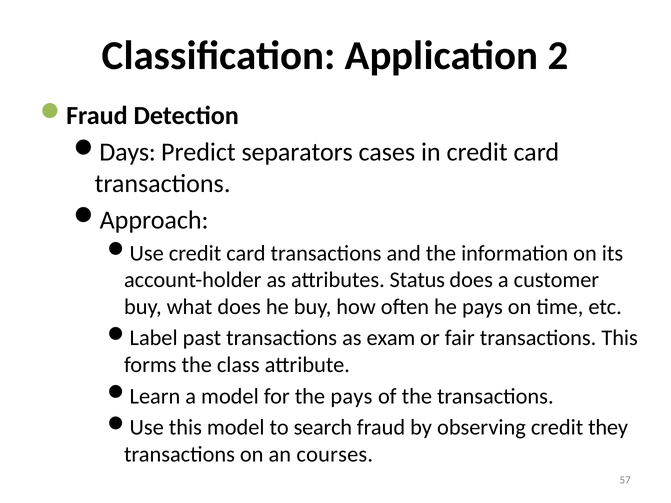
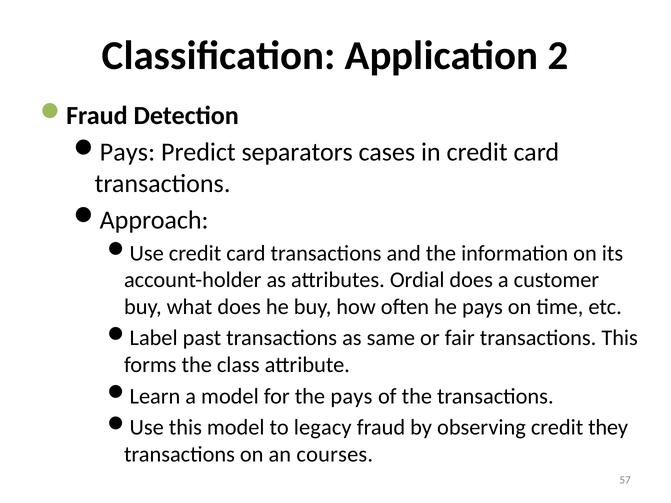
Days at (128, 152): Days -> Pays
Status: Status -> Ordial
exam: exam -> same
search: search -> legacy
